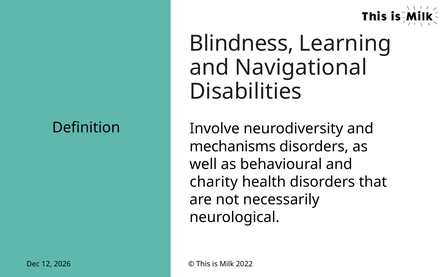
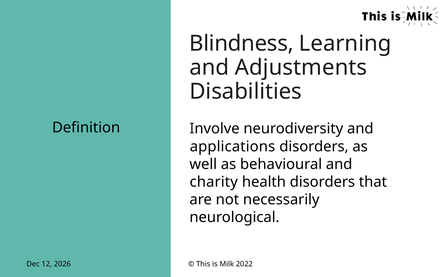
Navigational: Navigational -> Adjustments
mechanisms: mechanisms -> applications
